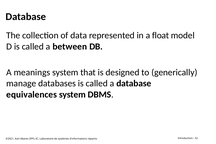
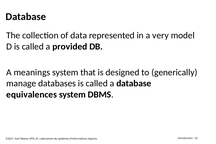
float: float -> very
between: between -> provided
